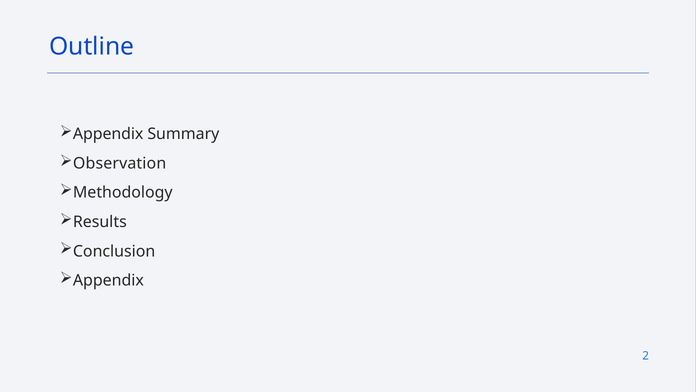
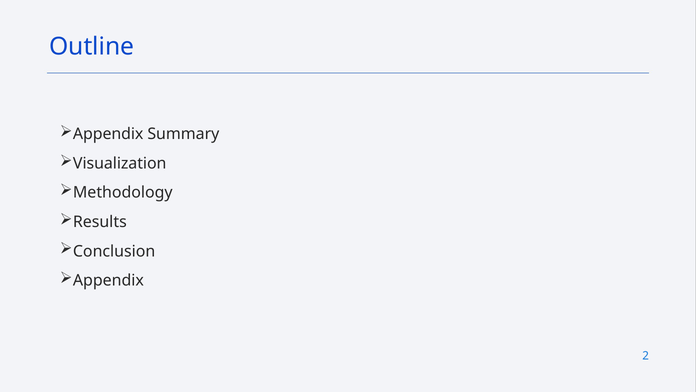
Observation: Observation -> Visualization
